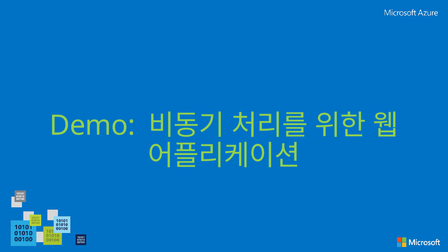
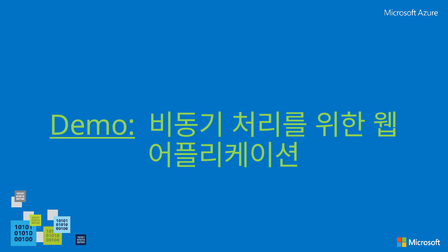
Demo underline: none -> present
